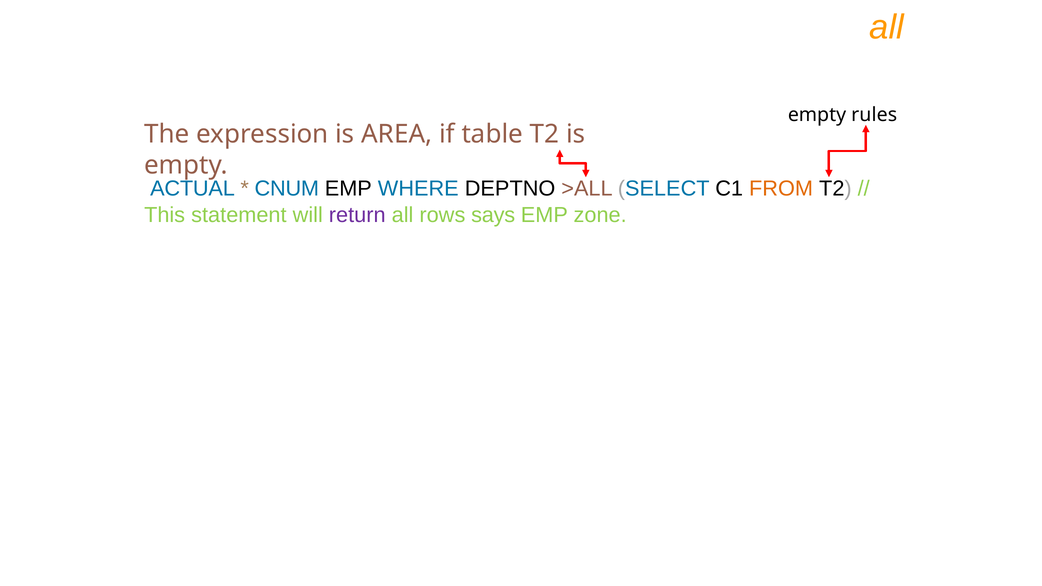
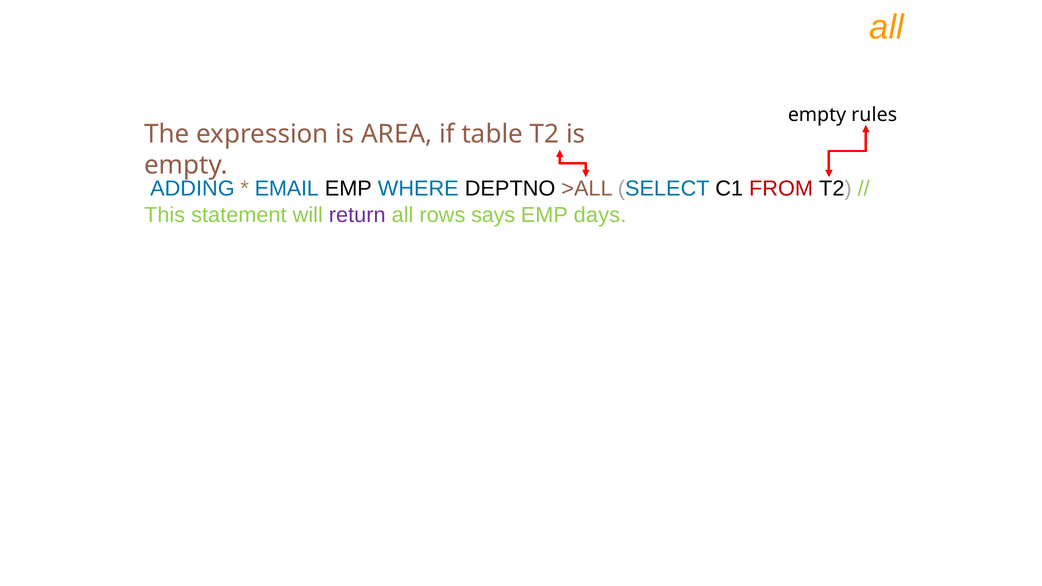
ACTUAL: ACTUAL -> ADDING
CNUM: CNUM -> EMAIL
FROM colour: orange -> red
zone: zone -> days
